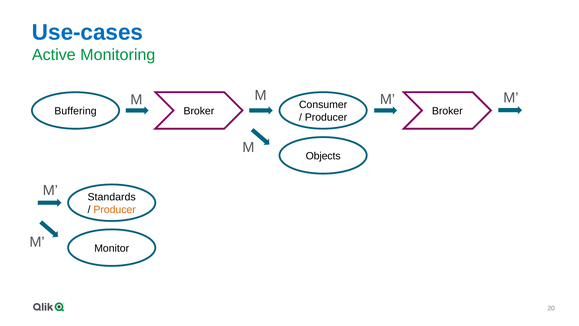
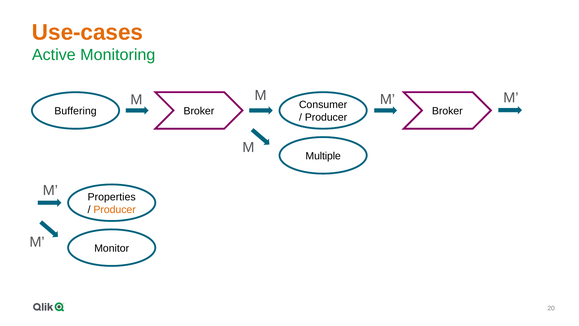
Use-cases colour: blue -> orange
Objects: Objects -> Multiple
Standards: Standards -> Properties
